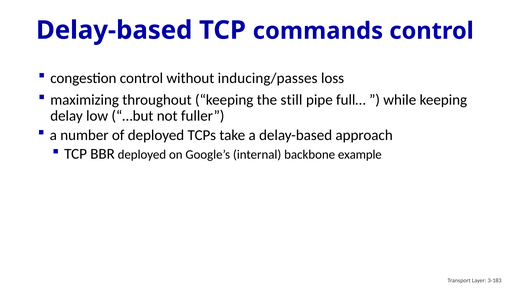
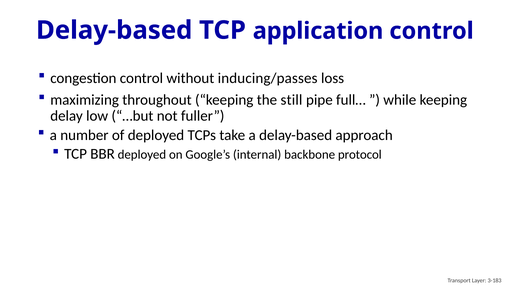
commands: commands -> application
example: example -> protocol
